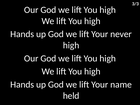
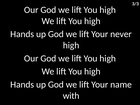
held: held -> with
